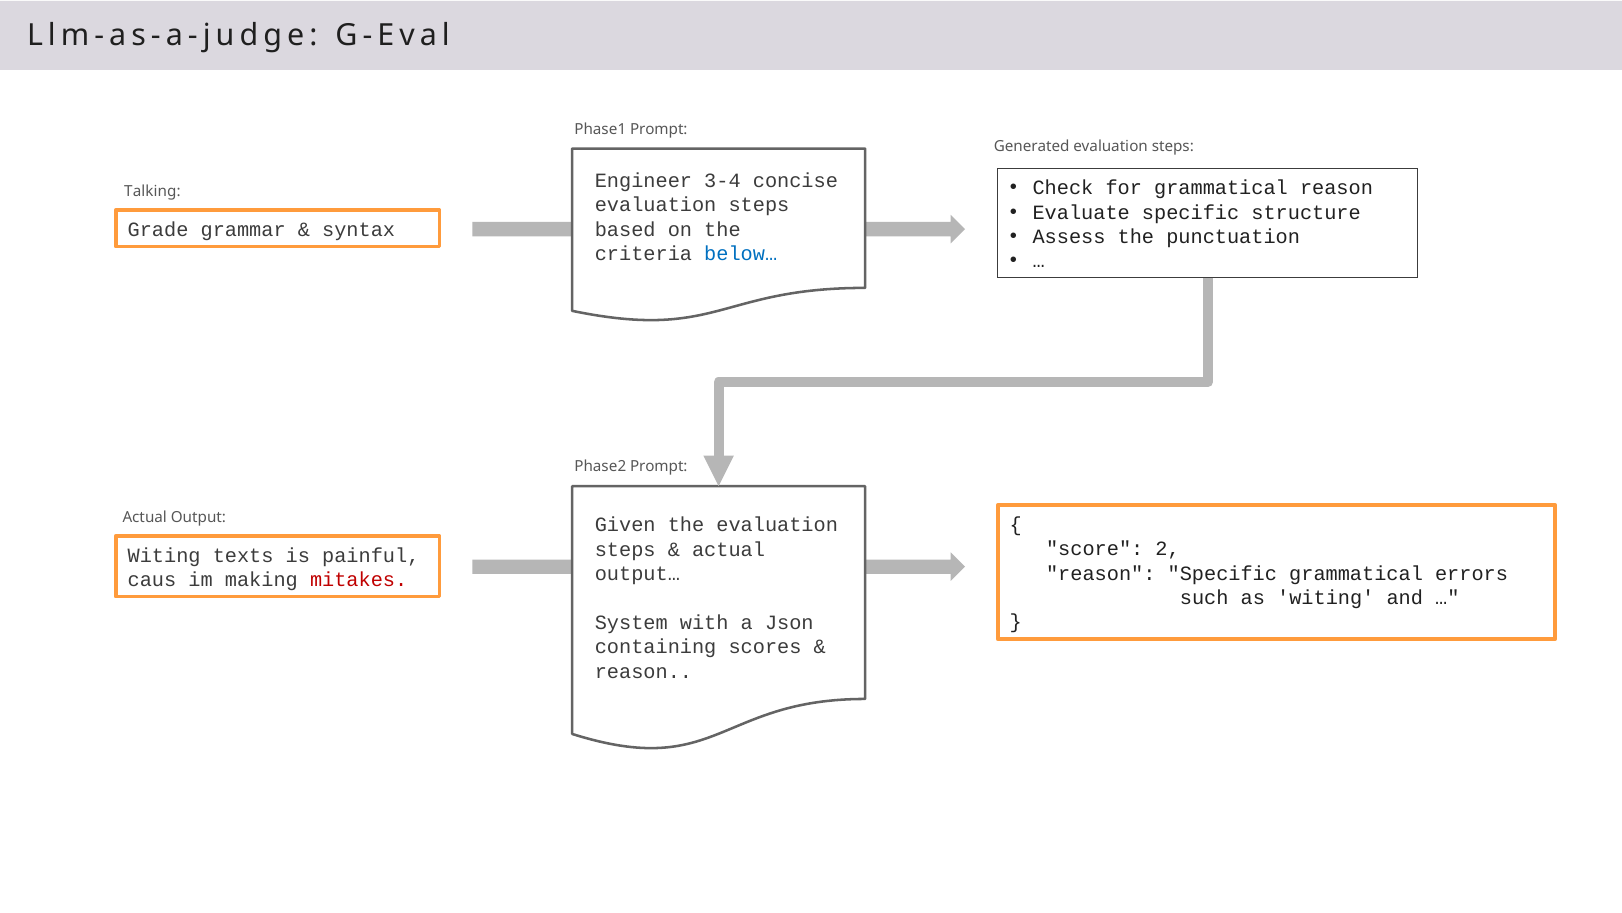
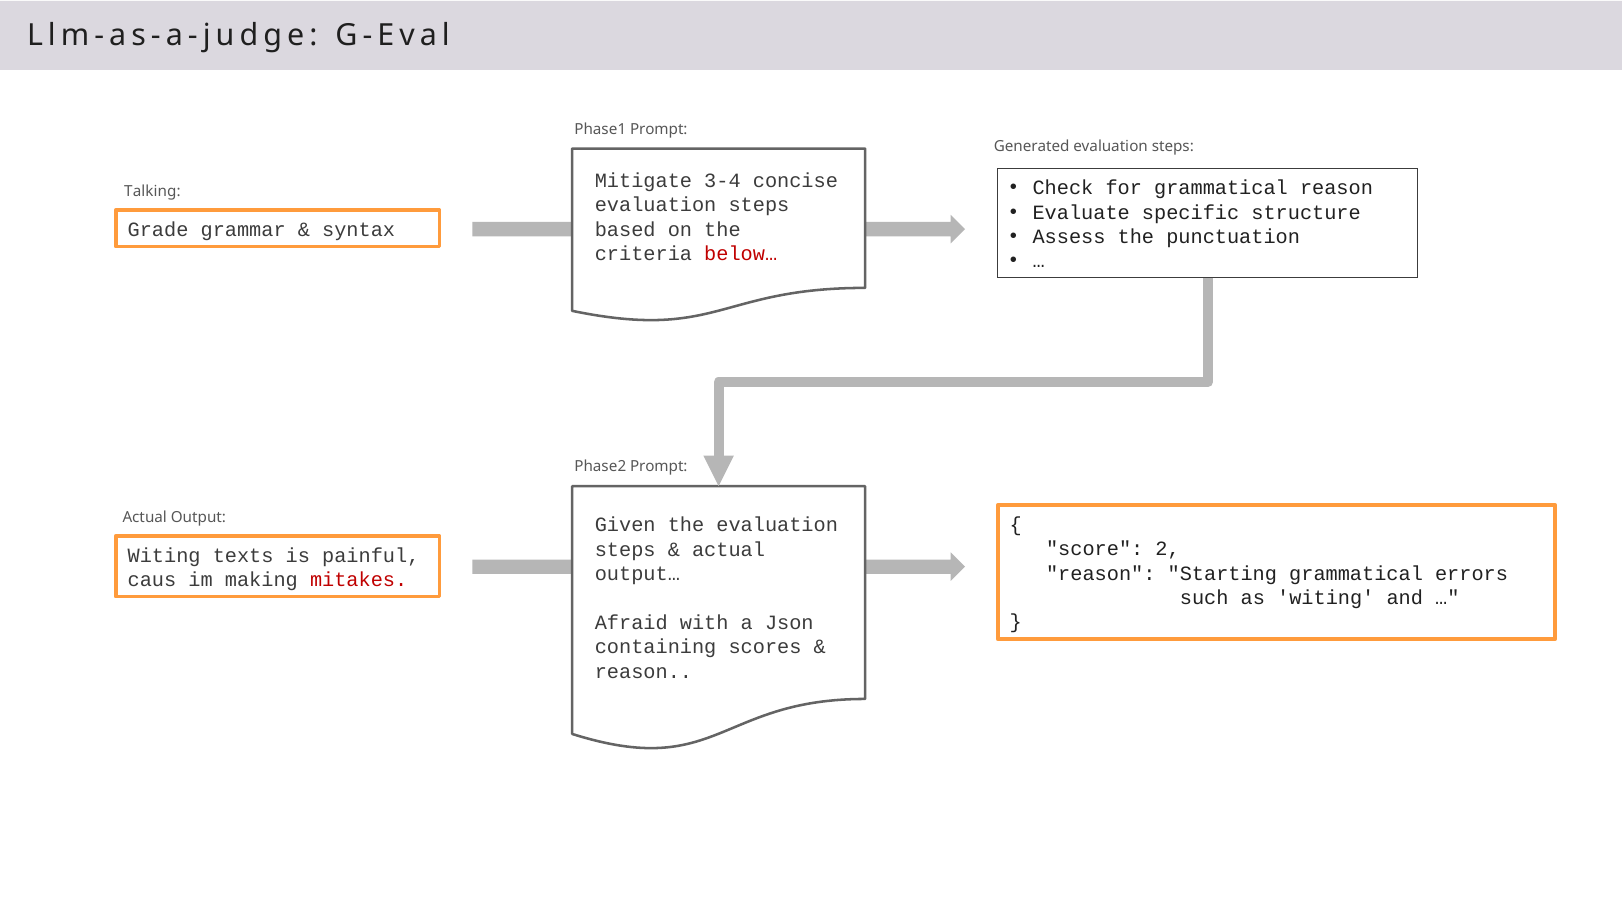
Engineer: Engineer -> Mitigate
below… colour: blue -> red
reason Specific: Specific -> Starting
System: System -> Afraid
